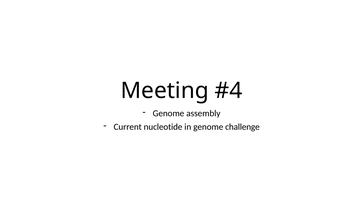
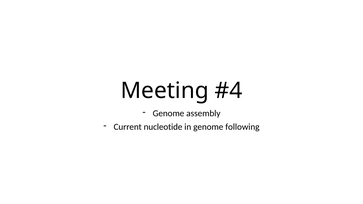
challenge: challenge -> following
